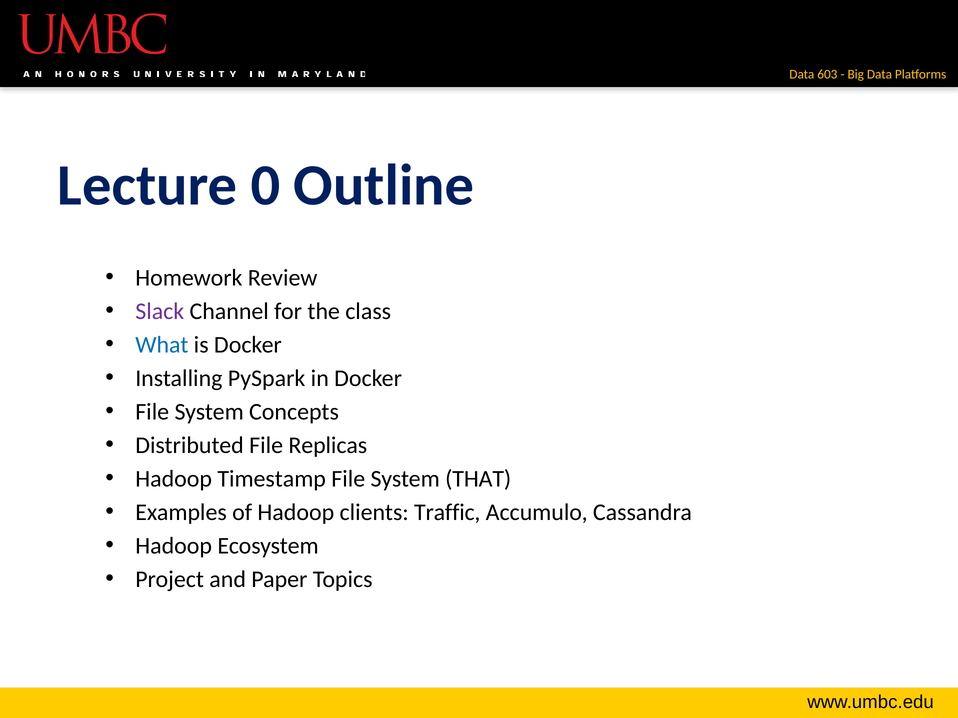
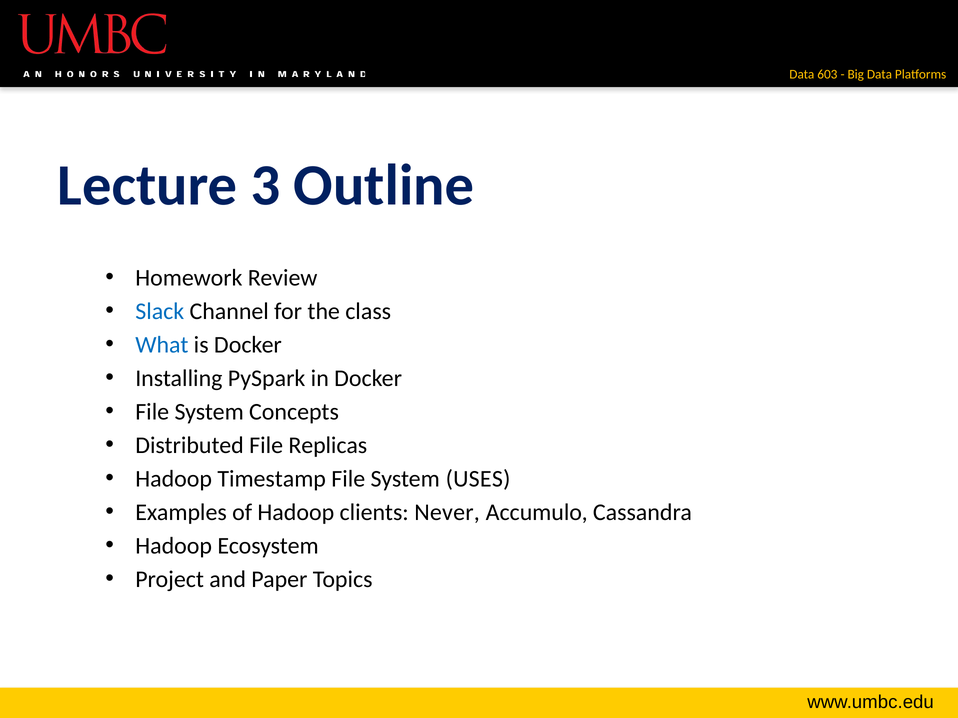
0: 0 -> 3
Slack colour: purple -> blue
THAT: THAT -> USES
Traffic: Traffic -> Never
